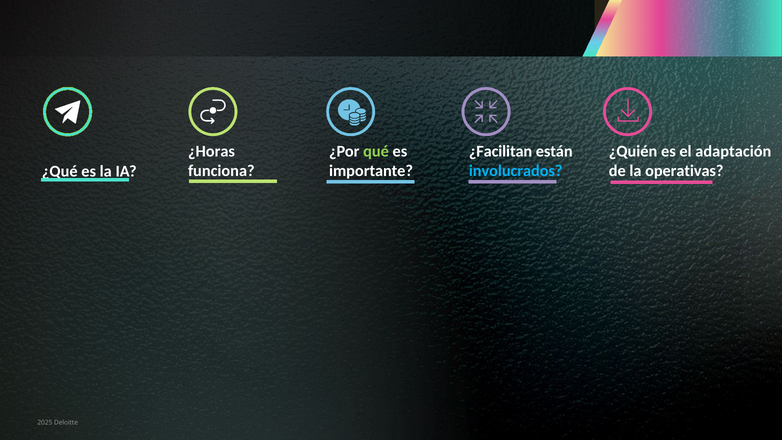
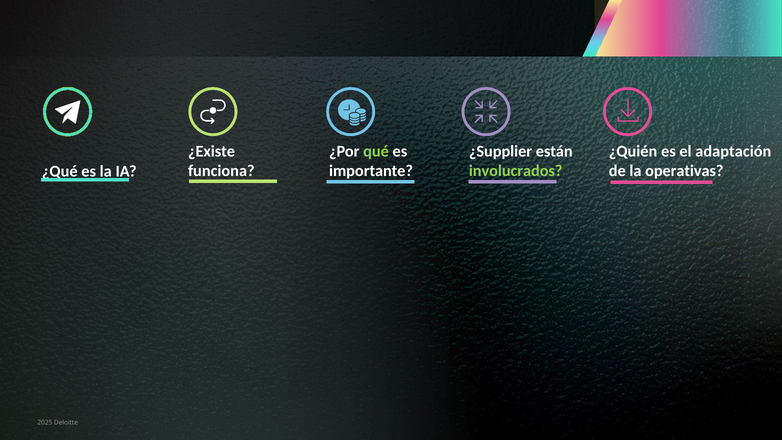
¿Horas: ¿Horas -> ¿Existe
¿Facilitan: ¿Facilitan -> ¿Supplier
involucrados colour: light blue -> light green
